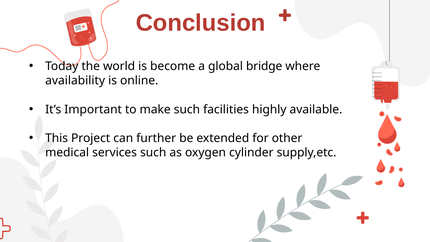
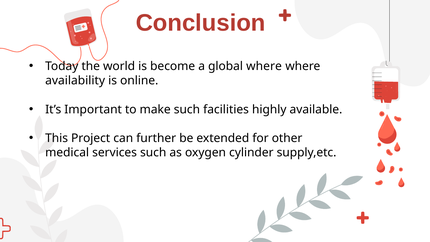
global bridge: bridge -> where
